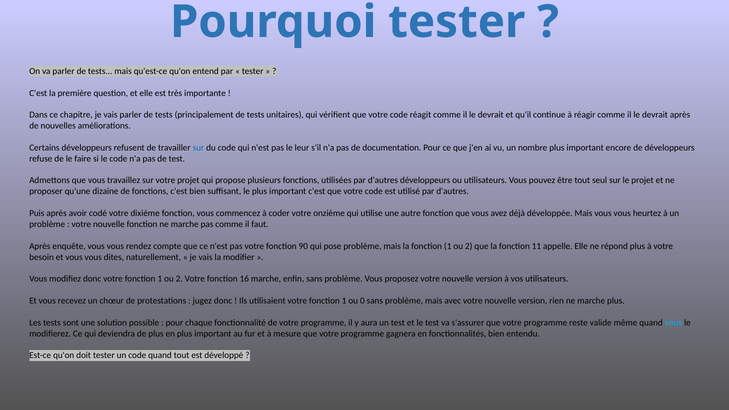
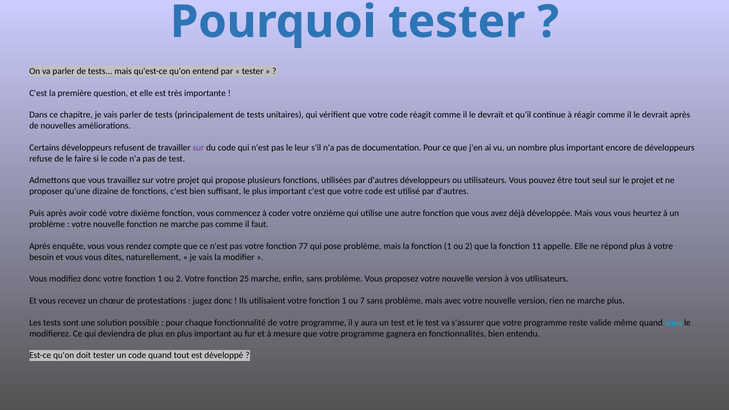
sur at (198, 148) colour: blue -> purple
90: 90 -> 77
16: 16 -> 25
0: 0 -> 7
